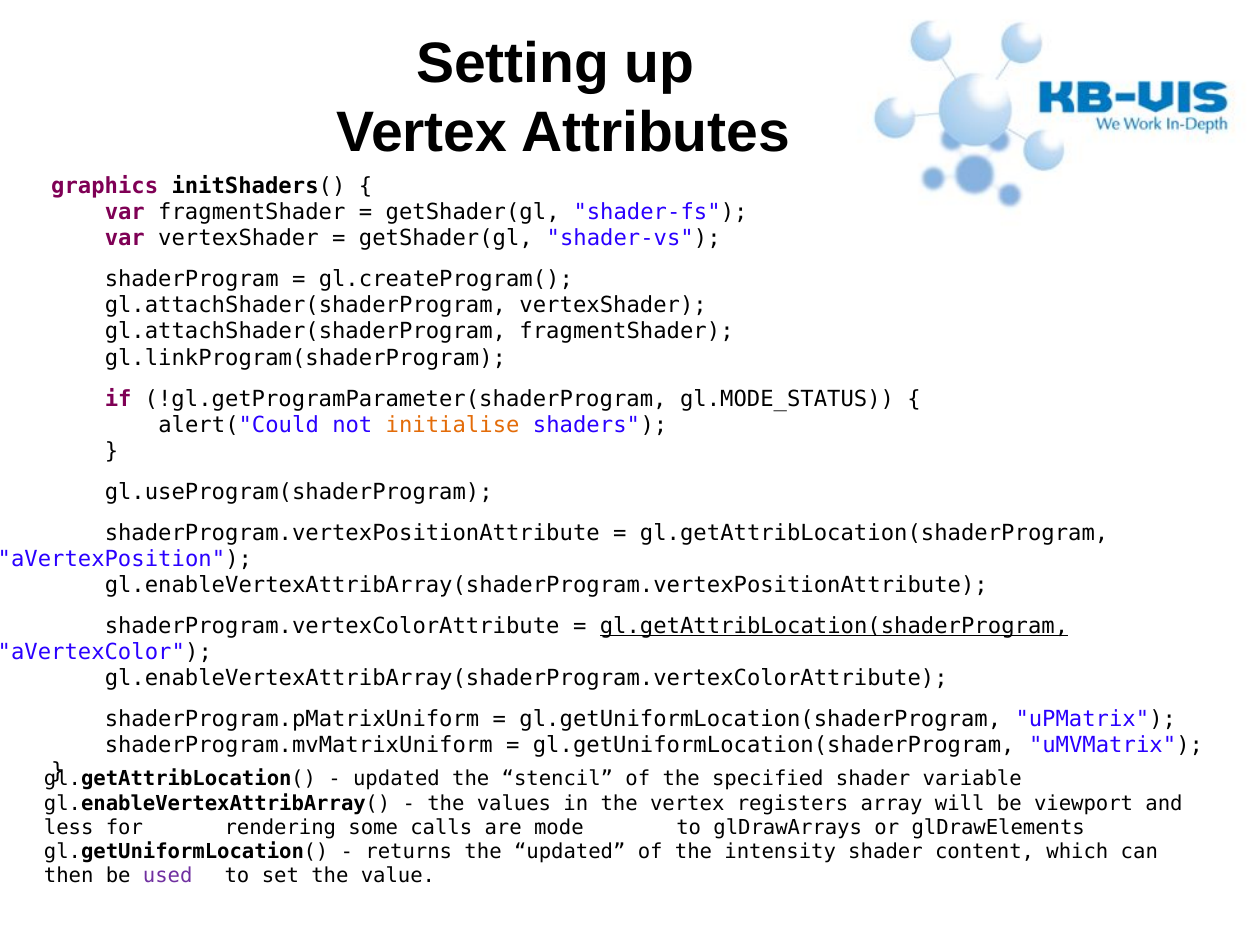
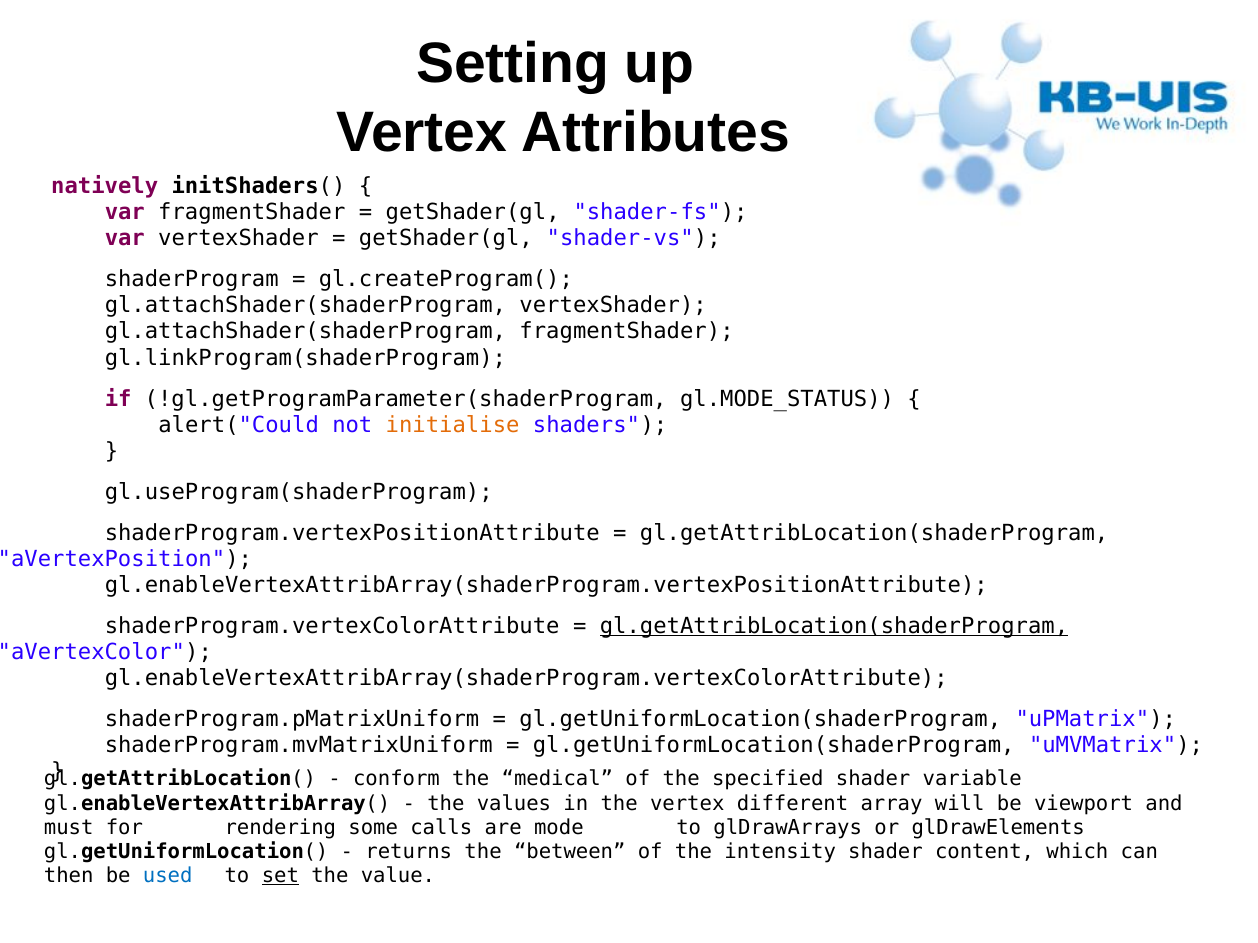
graphics: graphics -> natively
updated at (396, 779): updated -> conform
stencil: stencil -> medical
registers: registers -> different
less: less -> must
the updated: updated -> between
used colour: purple -> blue
set underline: none -> present
